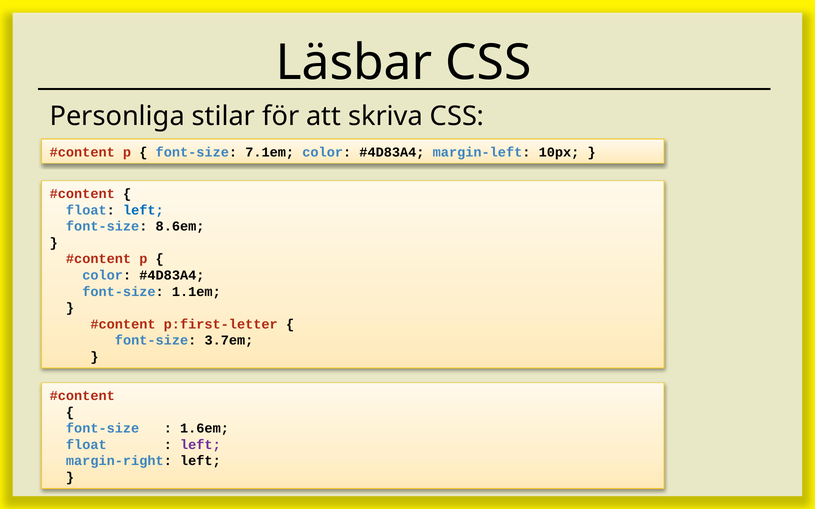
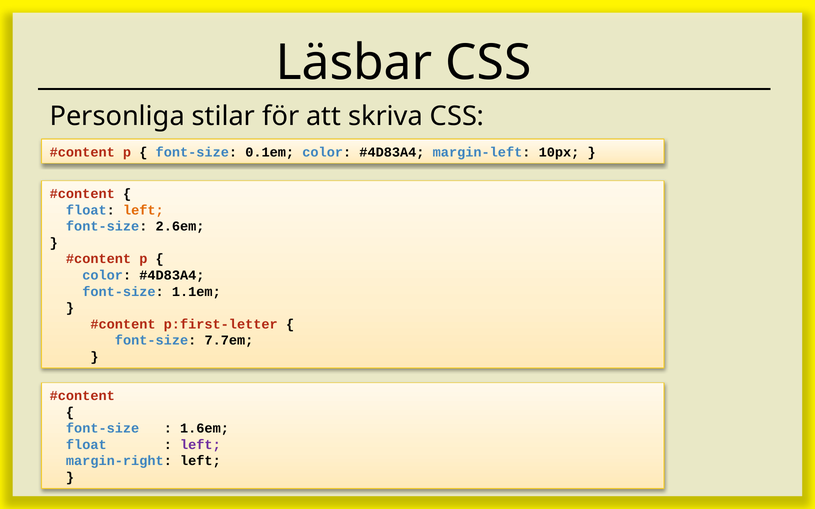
7.1em: 7.1em -> 0.1em
left at (143, 210) colour: blue -> orange
8.6em: 8.6em -> 2.6em
3.7em: 3.7em -> 7.7em
